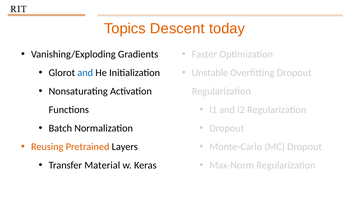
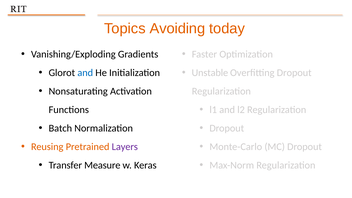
Descent: Descent -> Avoiding
Layers colour: black -> purple
Material: Material -> Measure
